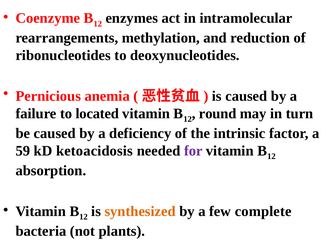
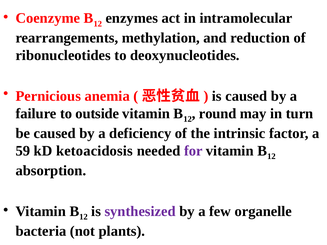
located: located -> outside
synthesized colour: orange -> purple
complete: complete -> organelle
